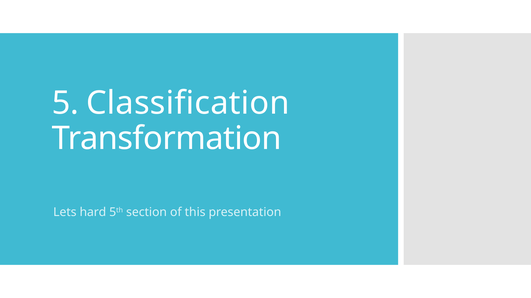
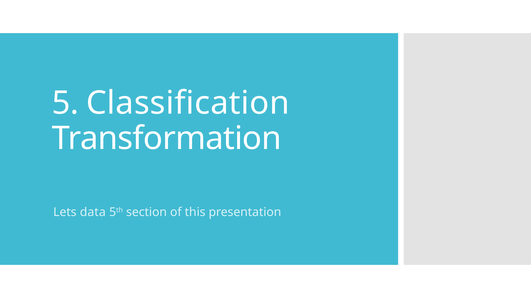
hard: hard -> data
